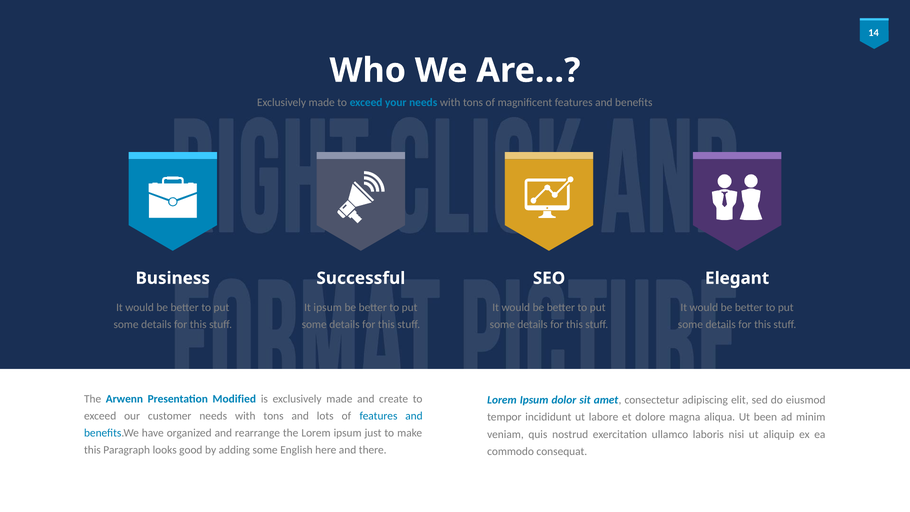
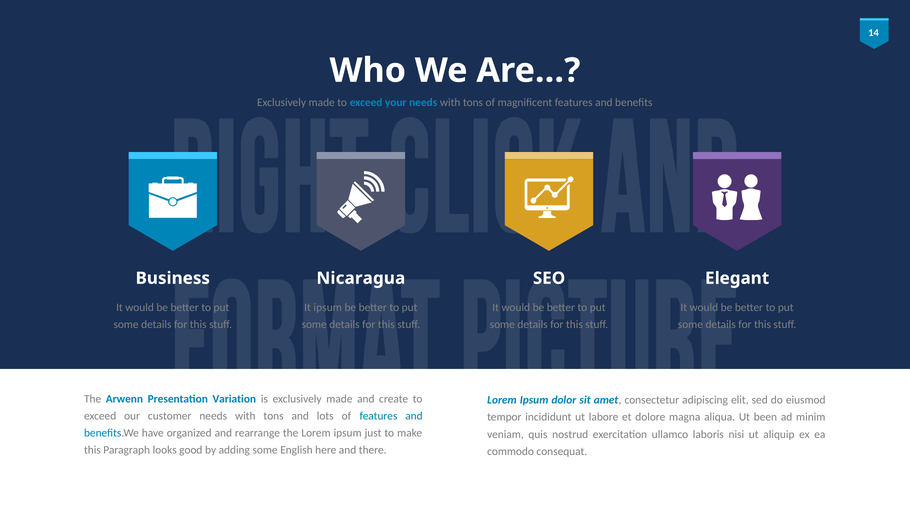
Successful: Successful -> Nicaragua
Modified: Modified -> Variation
